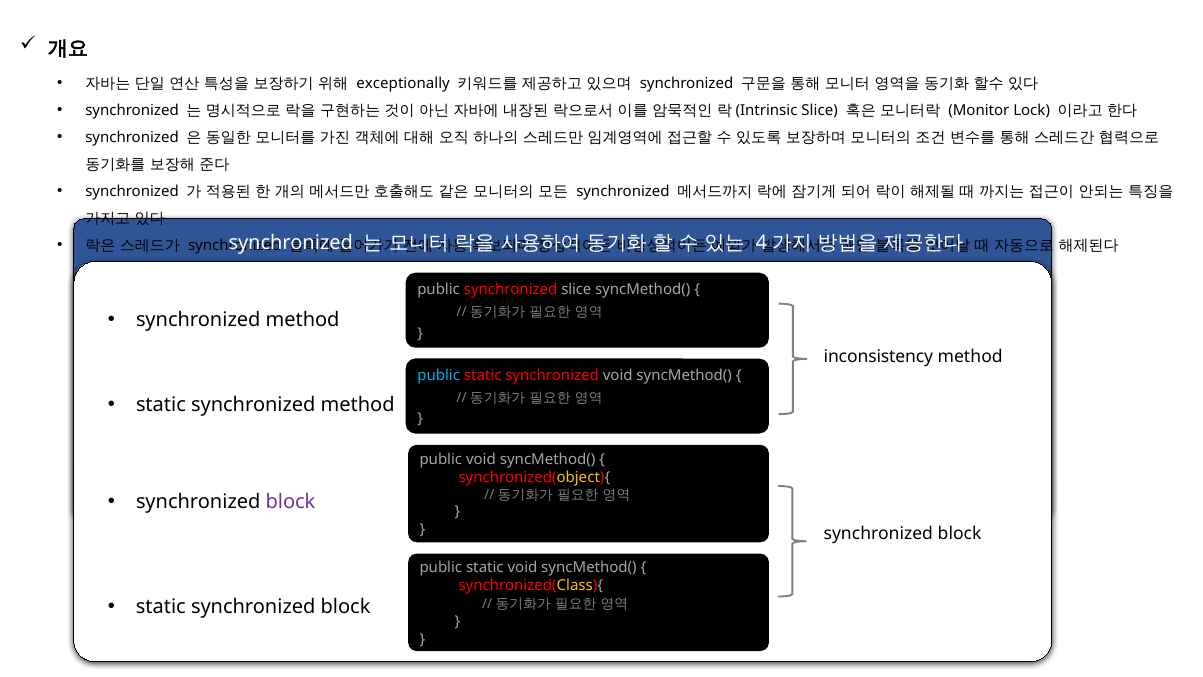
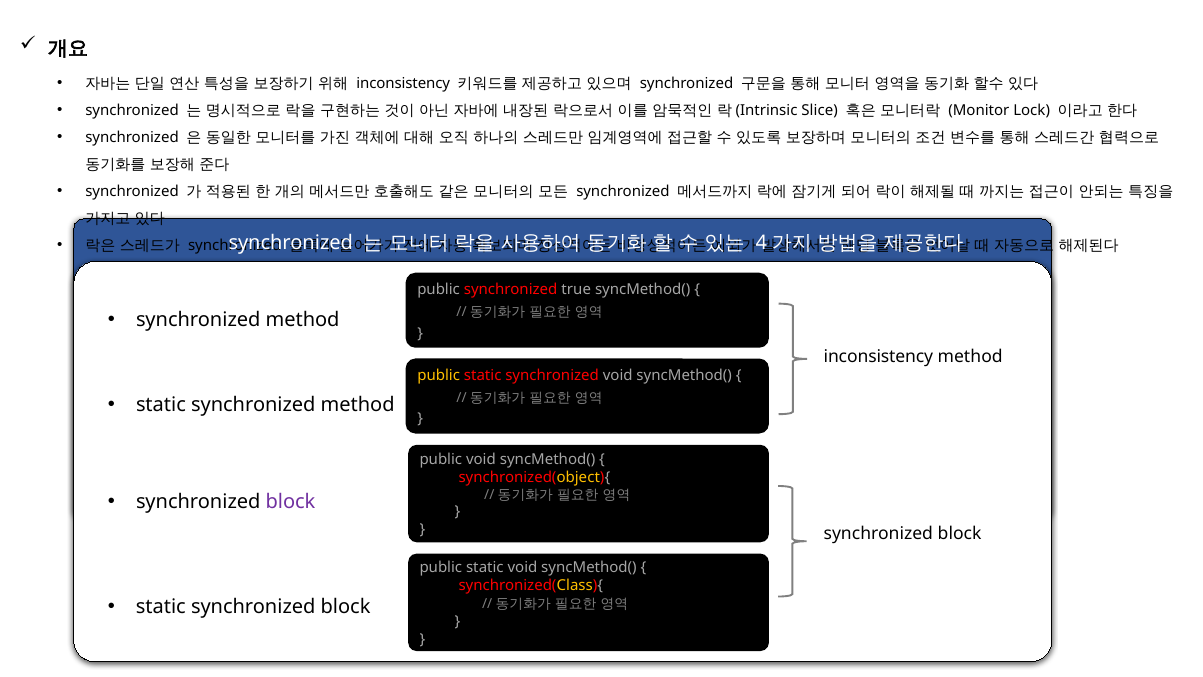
exceptionally at (403, 83): exceptionally -> inconsistency
synchronized slice: slice -> true
public at (439, 375) colour: light blue -> yellow
